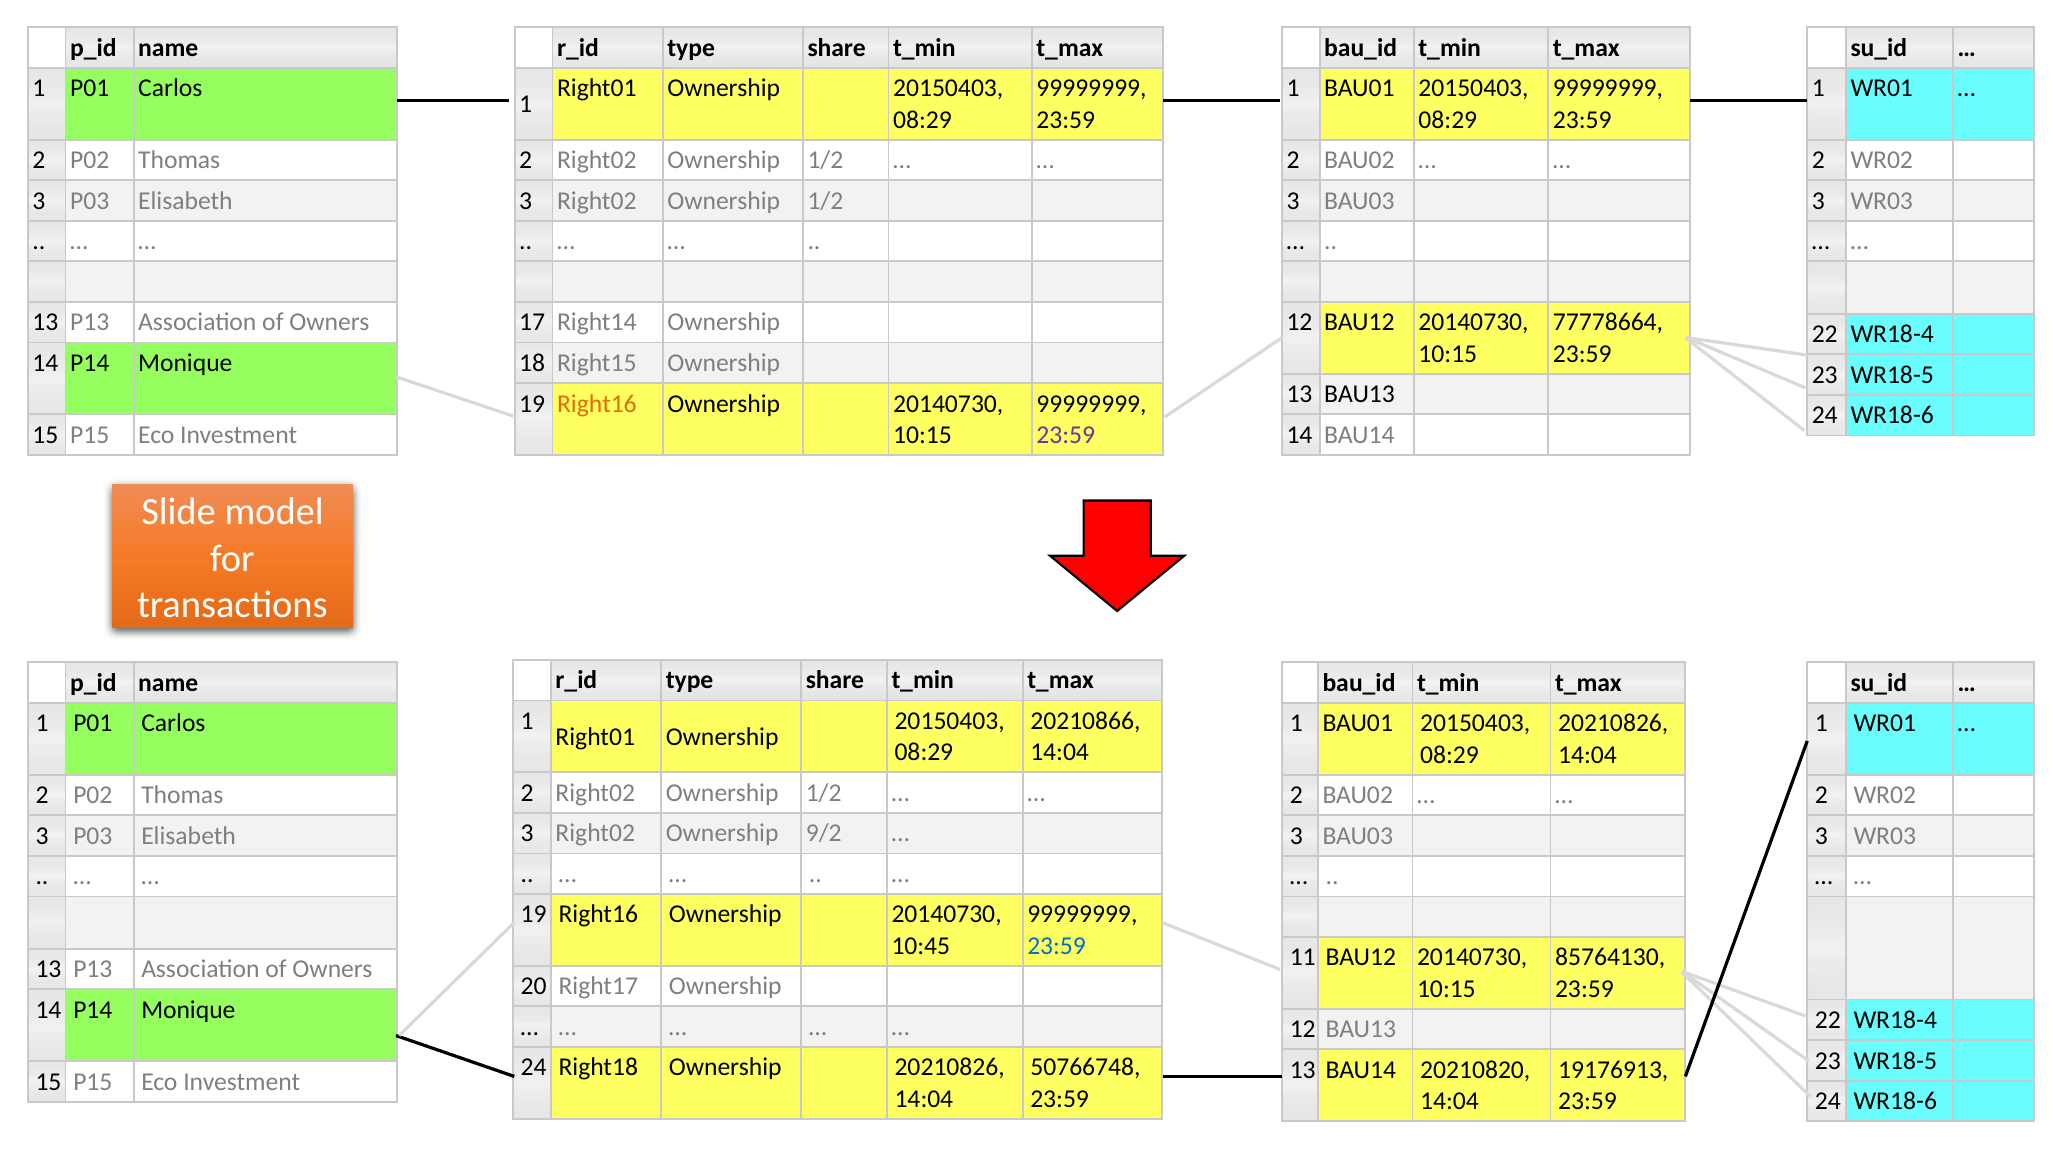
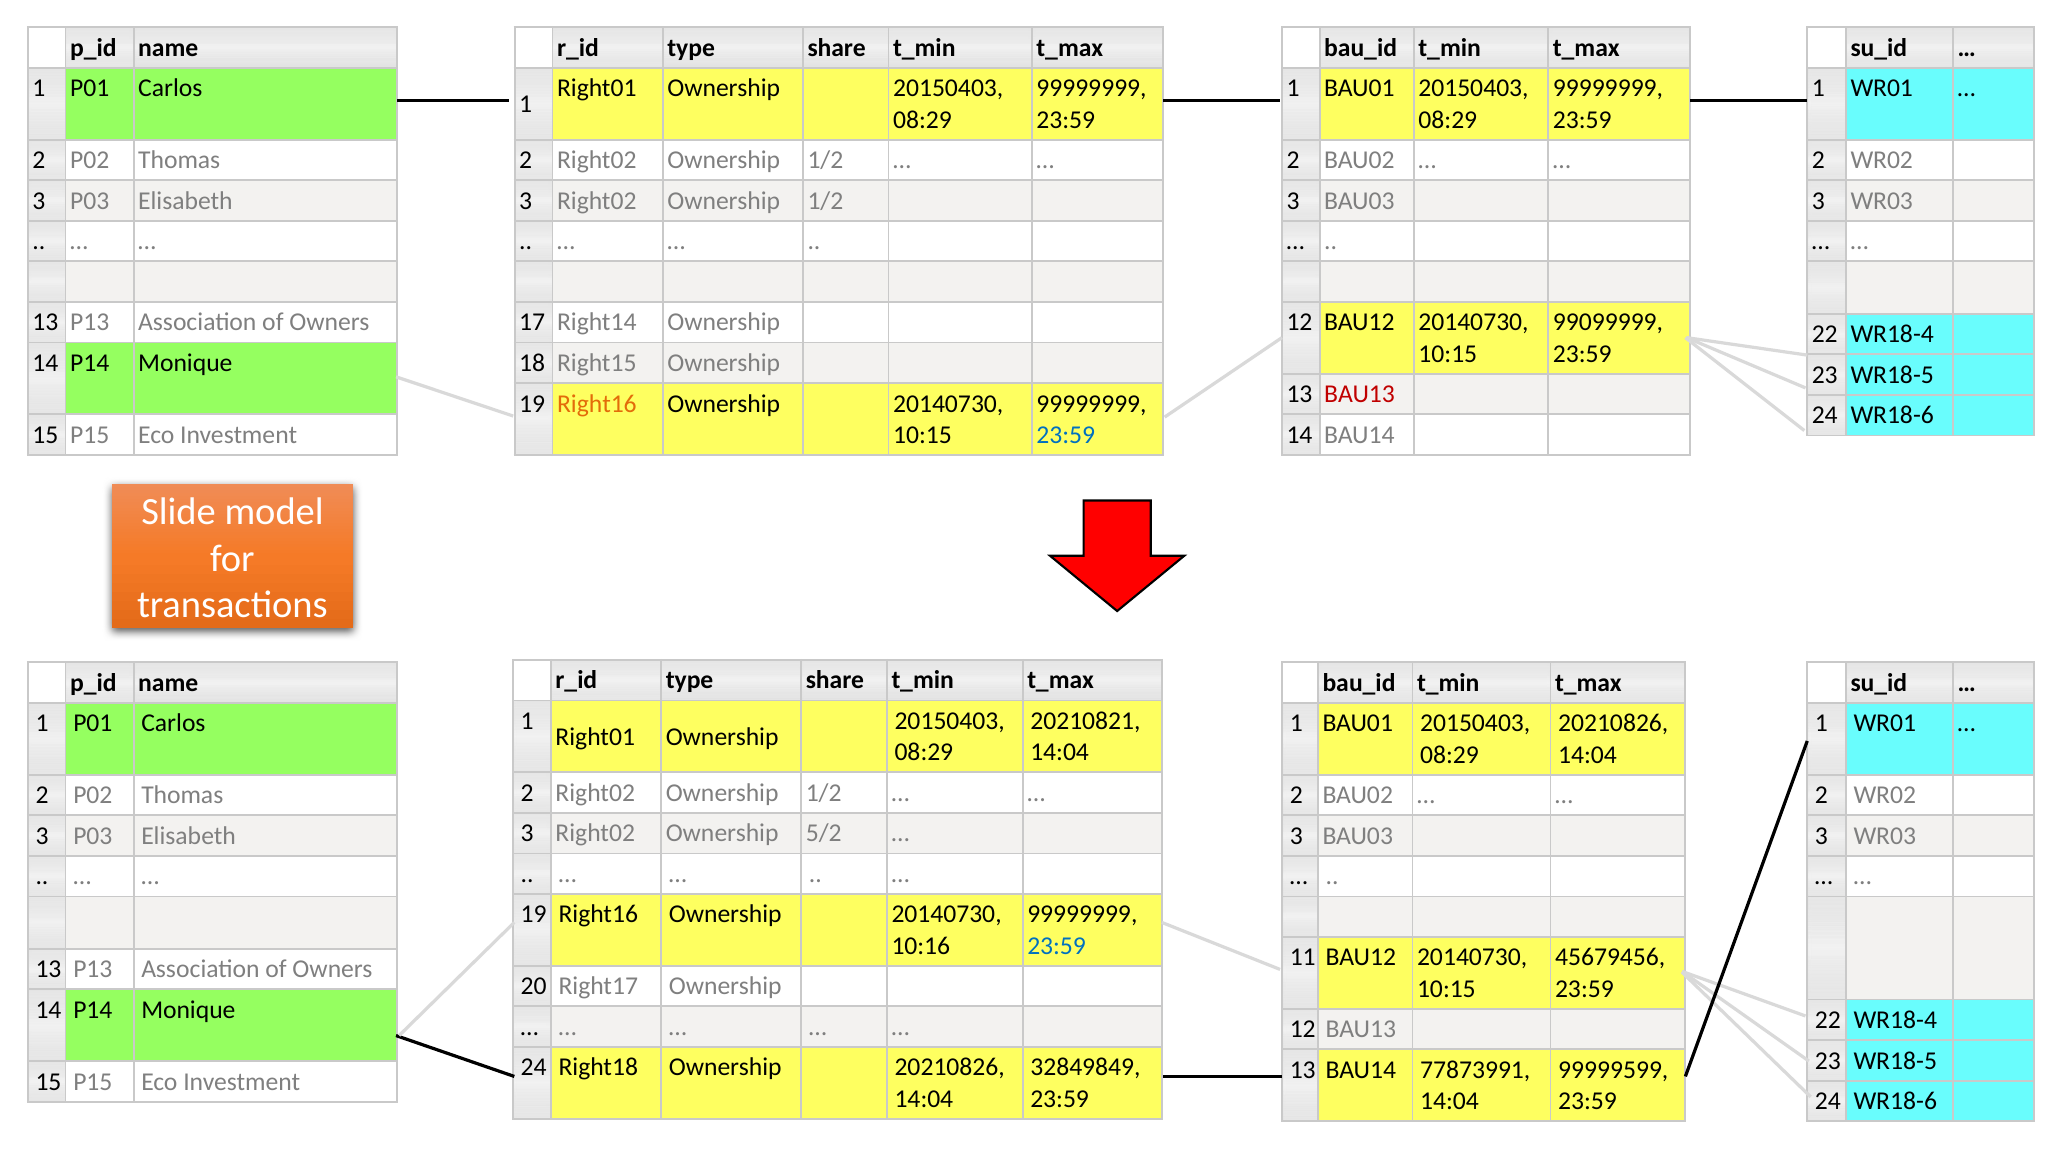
77778664: 77778664 -> 99099999
BAU13 at (1359, 394) colour: black -> red
23:59 at (1066, 435) colour: purple -> blue
20210866: 20210866 -> 20210821
9/2: 9/2 -> 5/2
10:45: 10:45 -> 10:16
85764130: 85764130 -> 45679456
50766748: 50766748 -> 32849849
20210820: 20210820 -> 77873991
19176913: 19176913 -> 99999599
